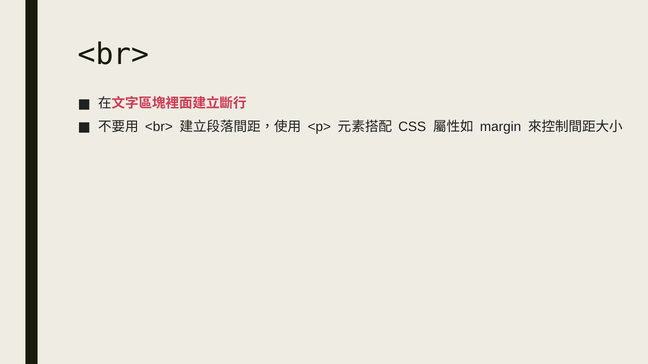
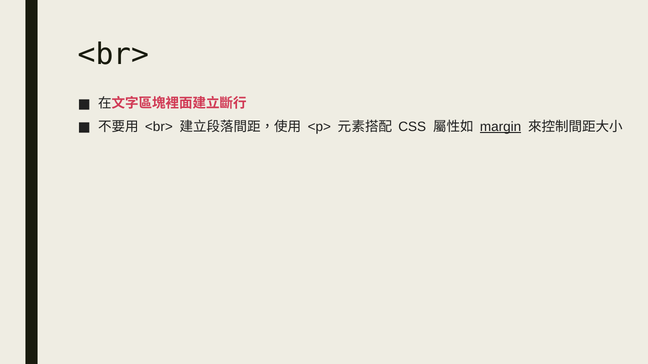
margin underline: none -> present
